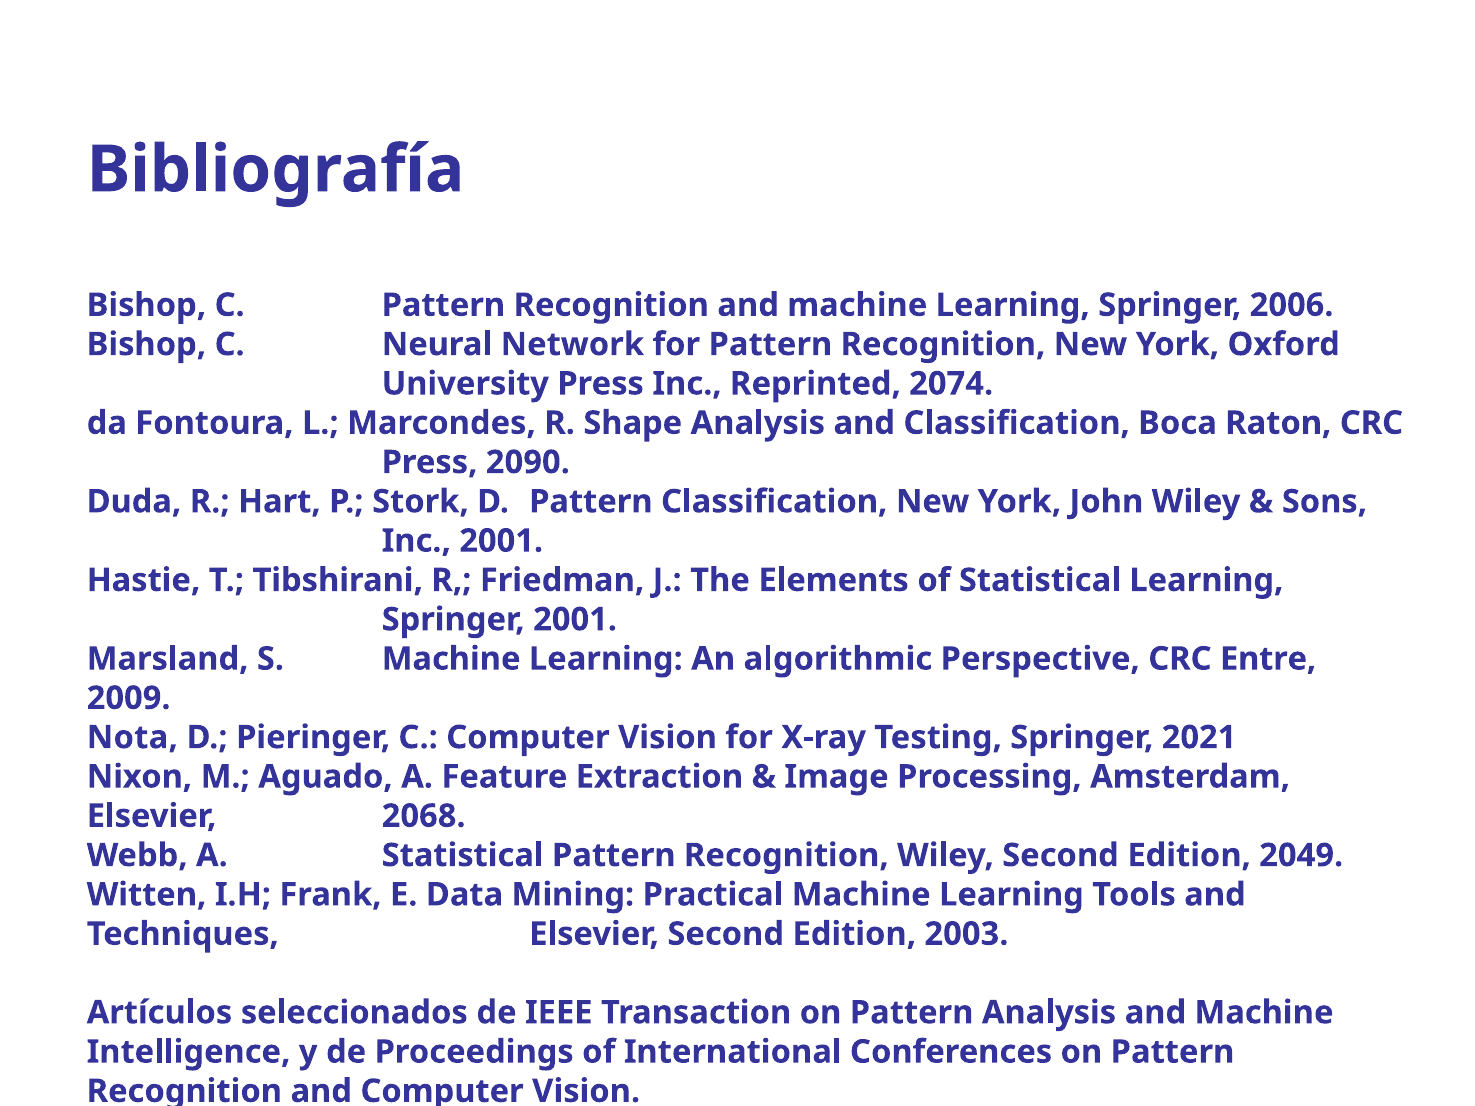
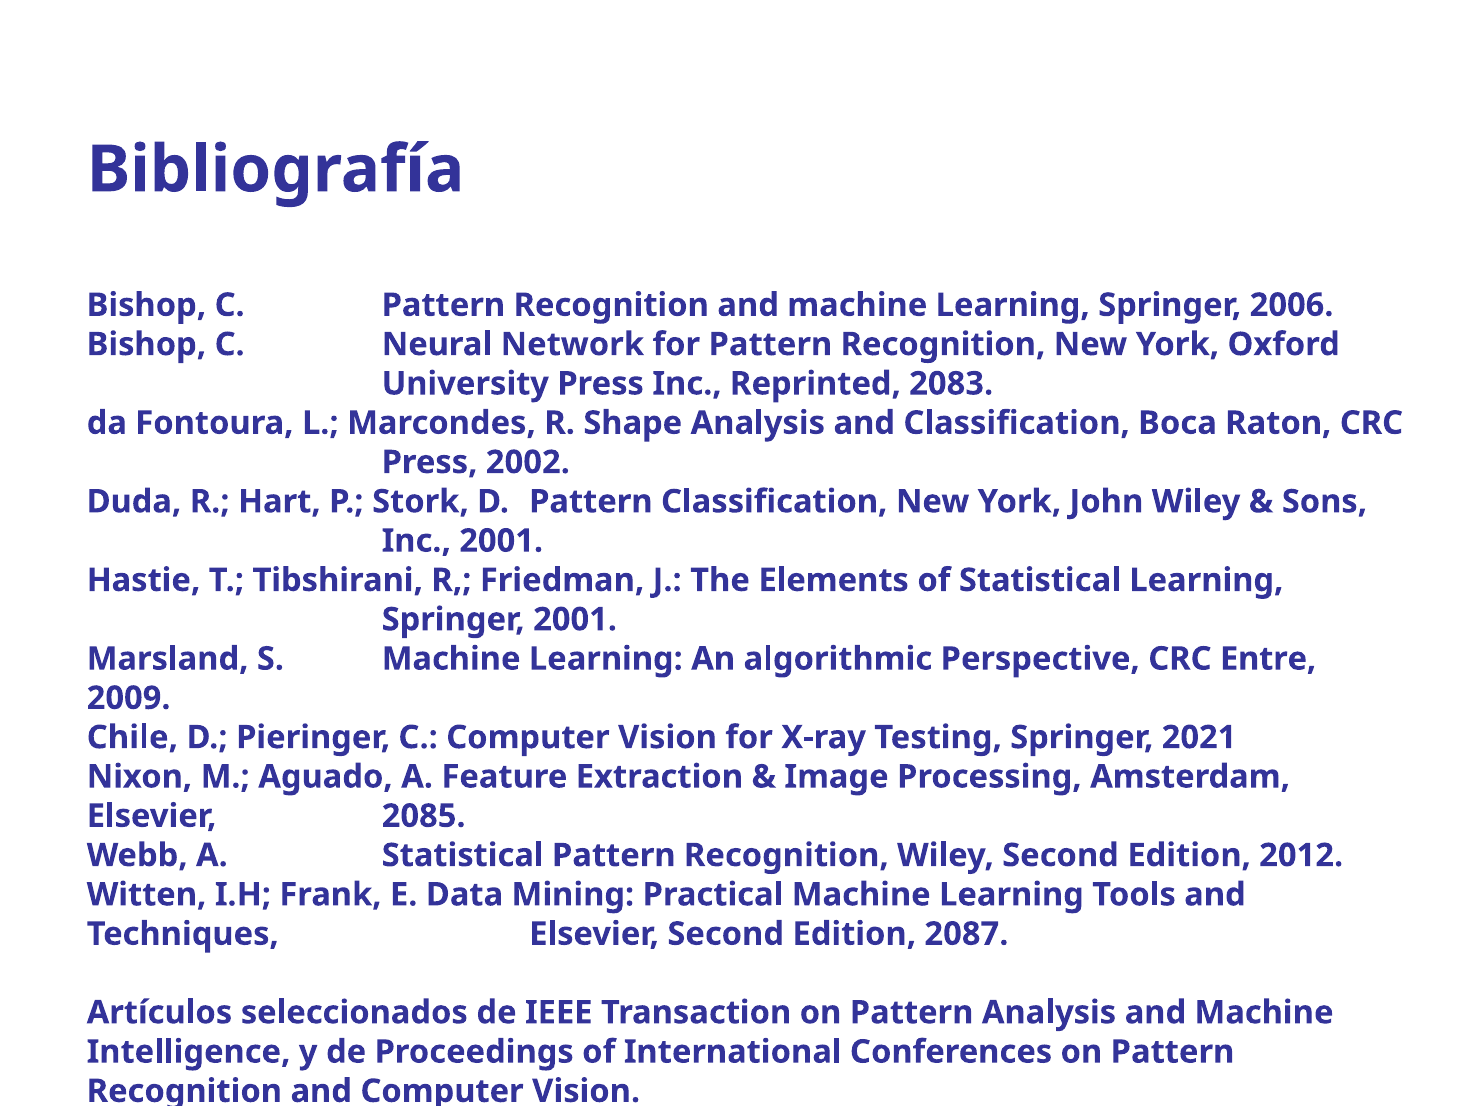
2074: 2074 -> 2083
2090: 2090 -> 2002
Nota: Nota -> Chile
2068: 2068 -> 2085
2049: 2049 -> 2012
2003: 2003 -> 2087
